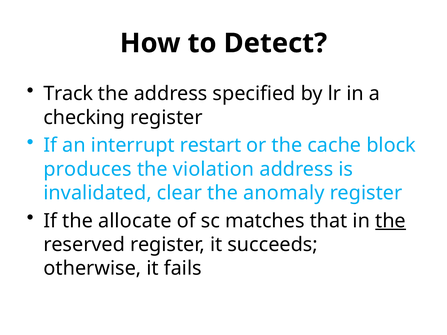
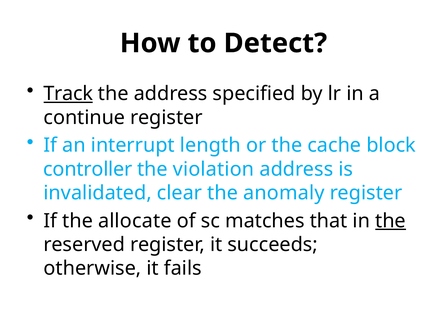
Track underline: none -> present
checking: checking -> continue
restart: restart -> length
produces: produces -> controller
